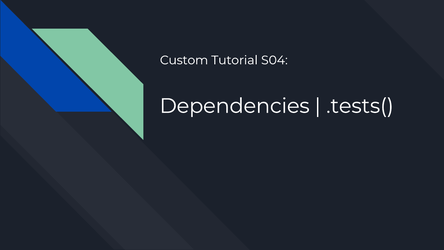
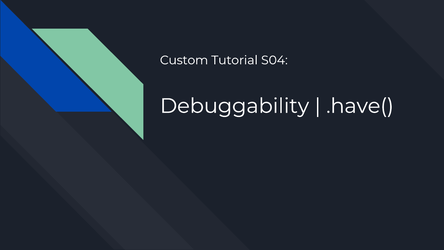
Dependencies: Dependencies -> Debuggability
.tests(: .tests( -> .have(
